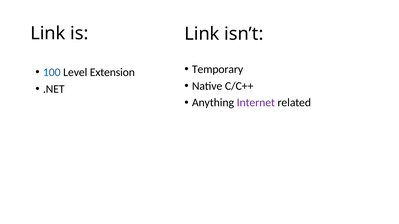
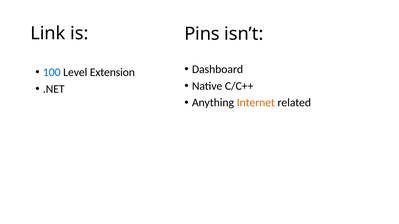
Link at (202, 34): Link -> Pins
Temporary: Temporary -> Dashboard
Internet colour: purple -> orange
